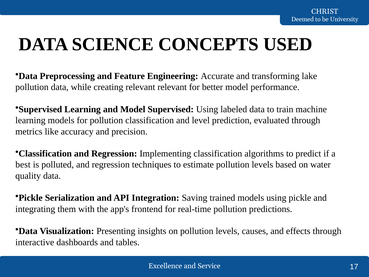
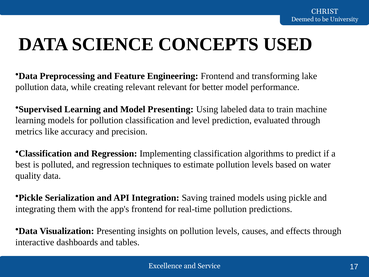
Engineering Accurate: Accurate -> Frontend
Model Supervised: Supervised -> Presenting
